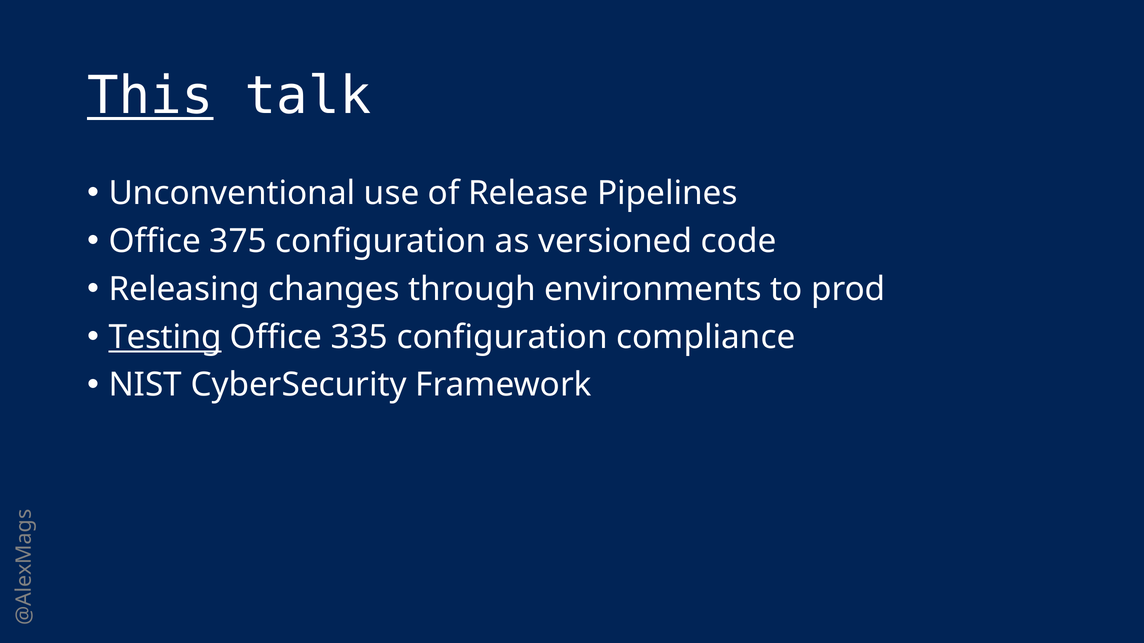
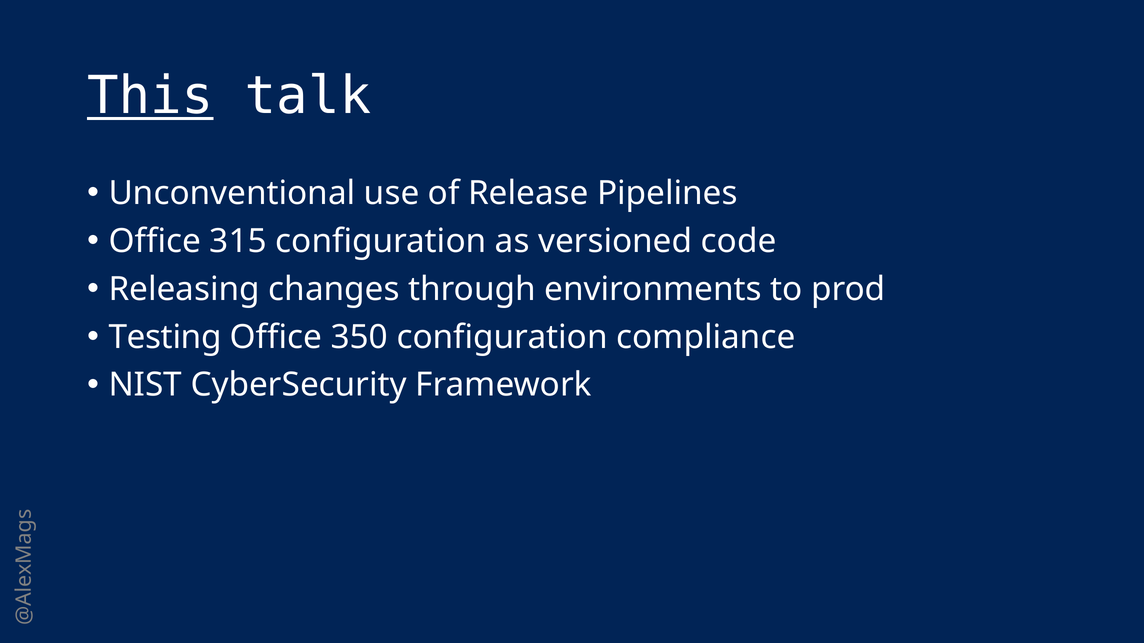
375: 375 -> 315
Testing underline: present -> none
335: 335 -> 350
